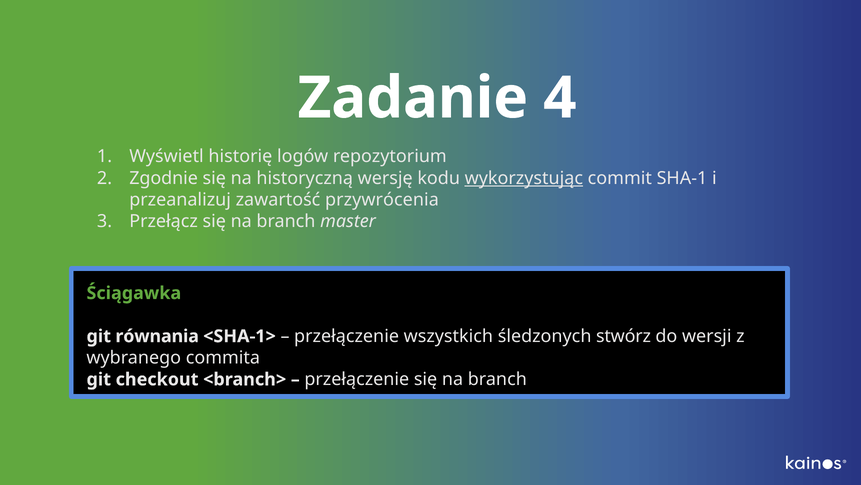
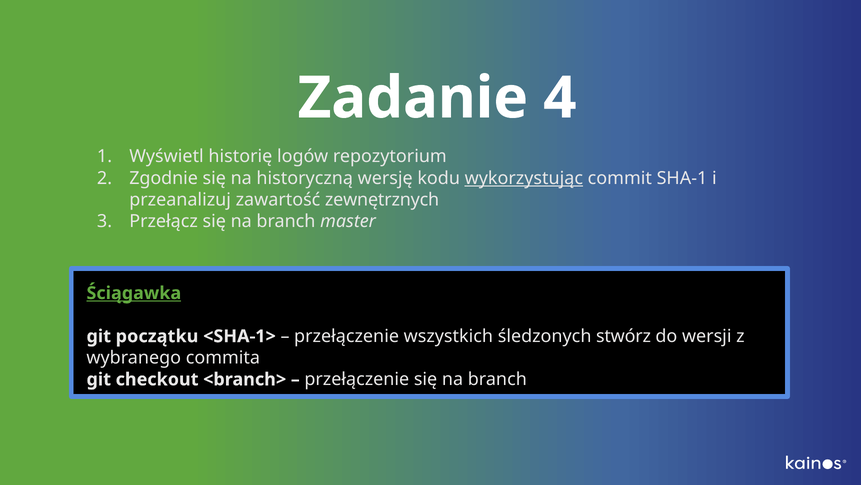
przywrócenia: przywrócenia -> zewnętrznych
Ściągawka underline: none -> present
równania: równania -> początku
